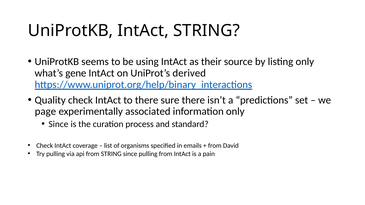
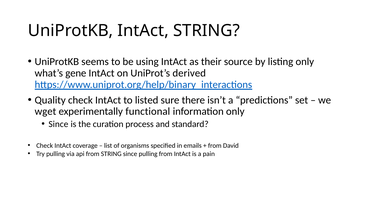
to there: there -> listed
page: page -> wget
associated: associated -> functional
